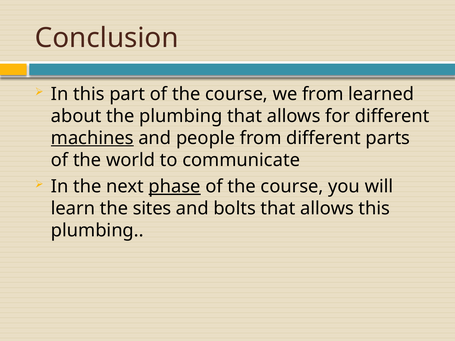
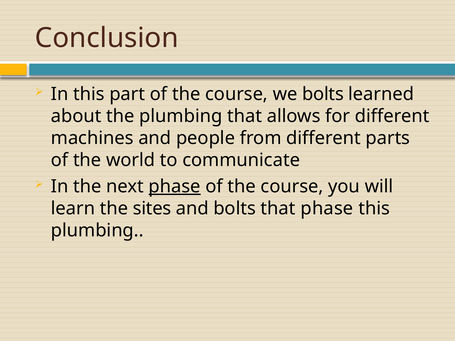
we from: from -> bolts
machines underline: present -> none
bolts that allows: allows -> phase
